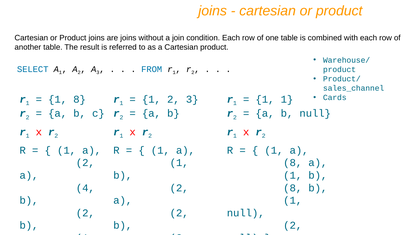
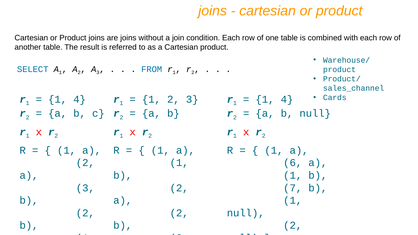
8 at (80, 99): 8 -> 4
1 at (287, 99): 1 -> 4
8 at (293, 163): 8 -> 6
4 at (85, 188): 4 -> 3
8 at (293, 188): 8 -> 7
